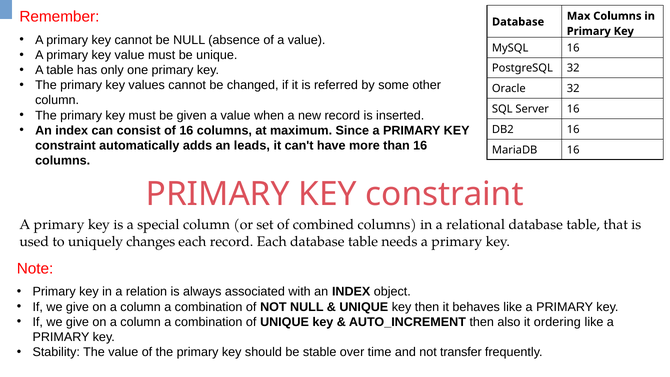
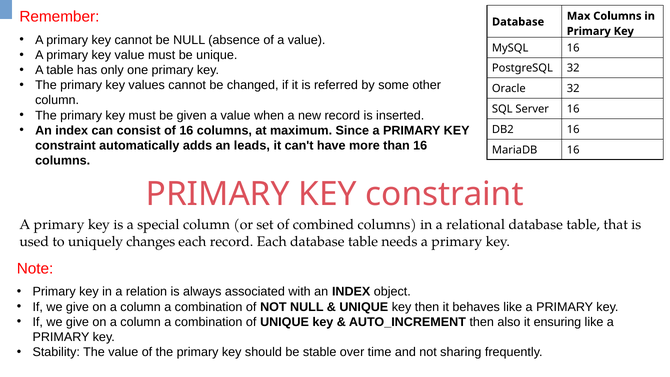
ordering: ordering -> ensuring
transfer: transfer -> sharing
